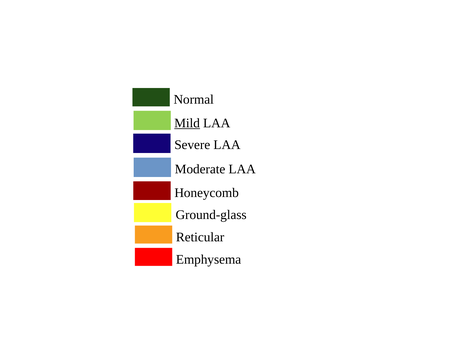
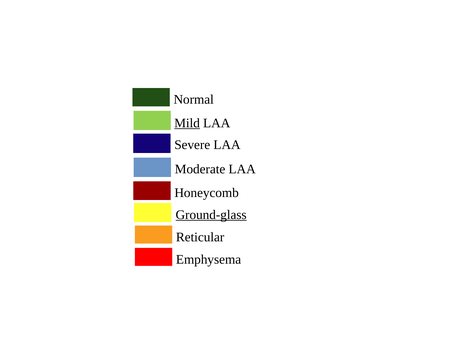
Ground-glass underline: none -> present
